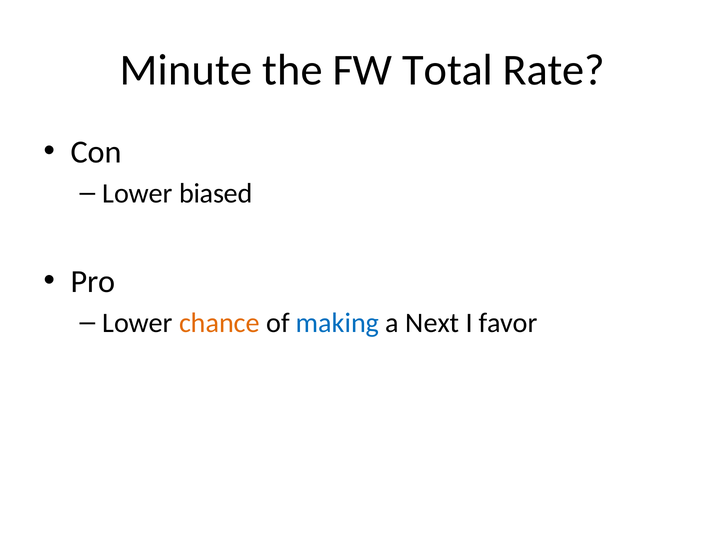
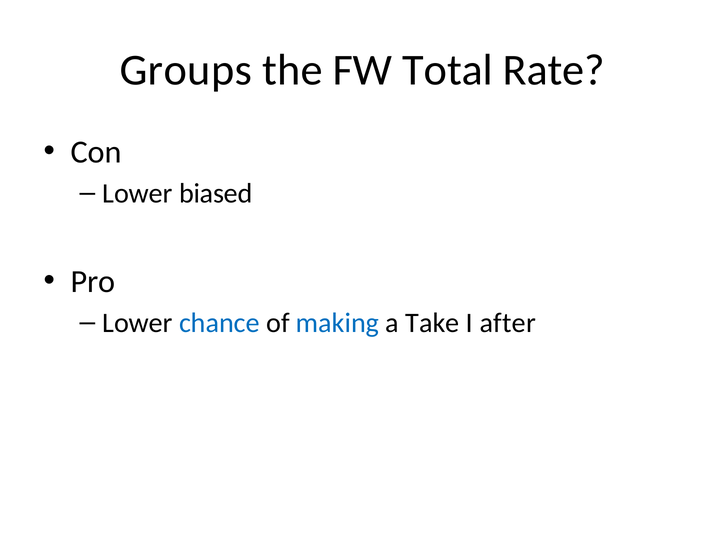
Minute: Minute -> Groups
chance colour: orange -> blue
Next: Next -> Take
favor: favor -> after
